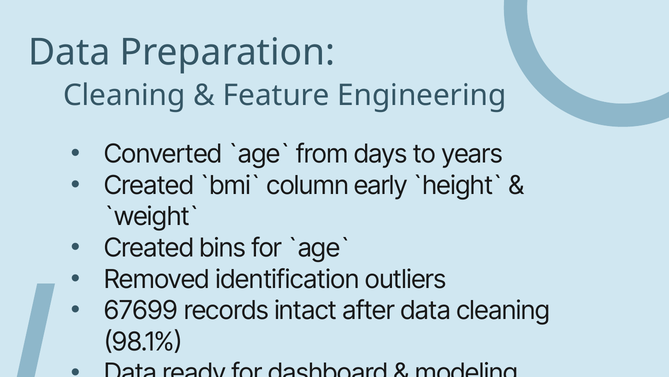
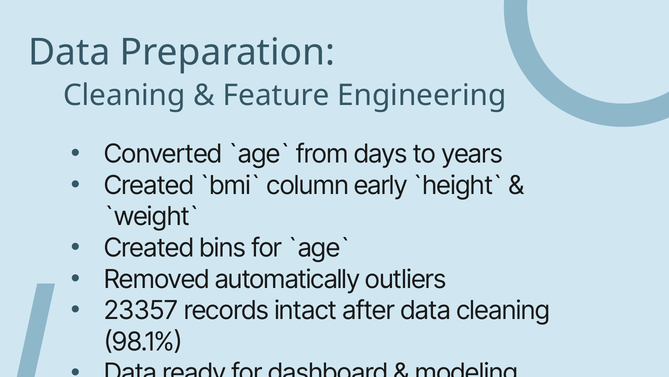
identification: identification -> automatically
67699: 67699 -> 23357
